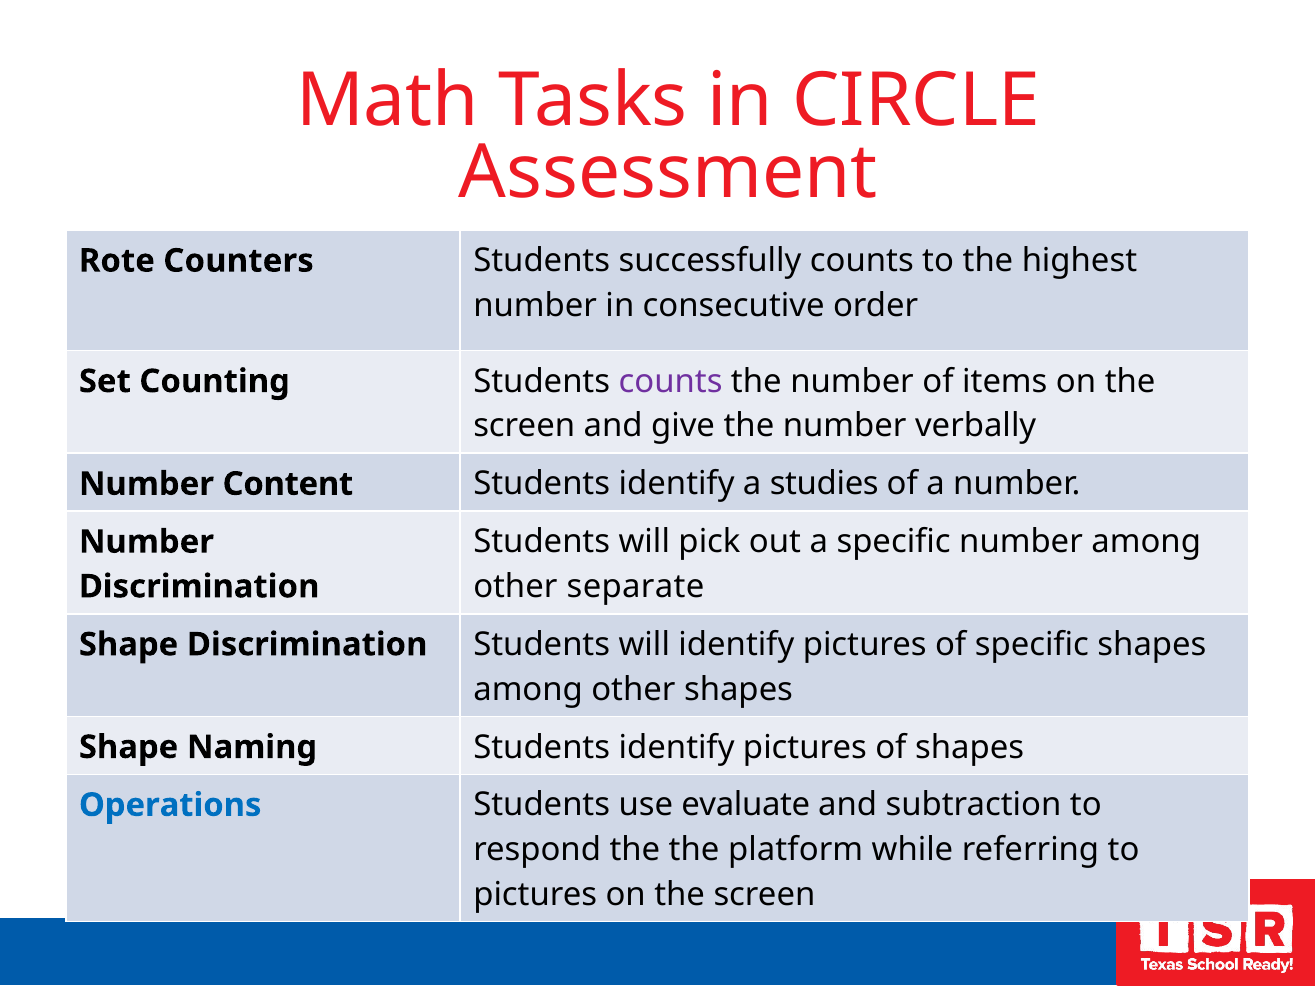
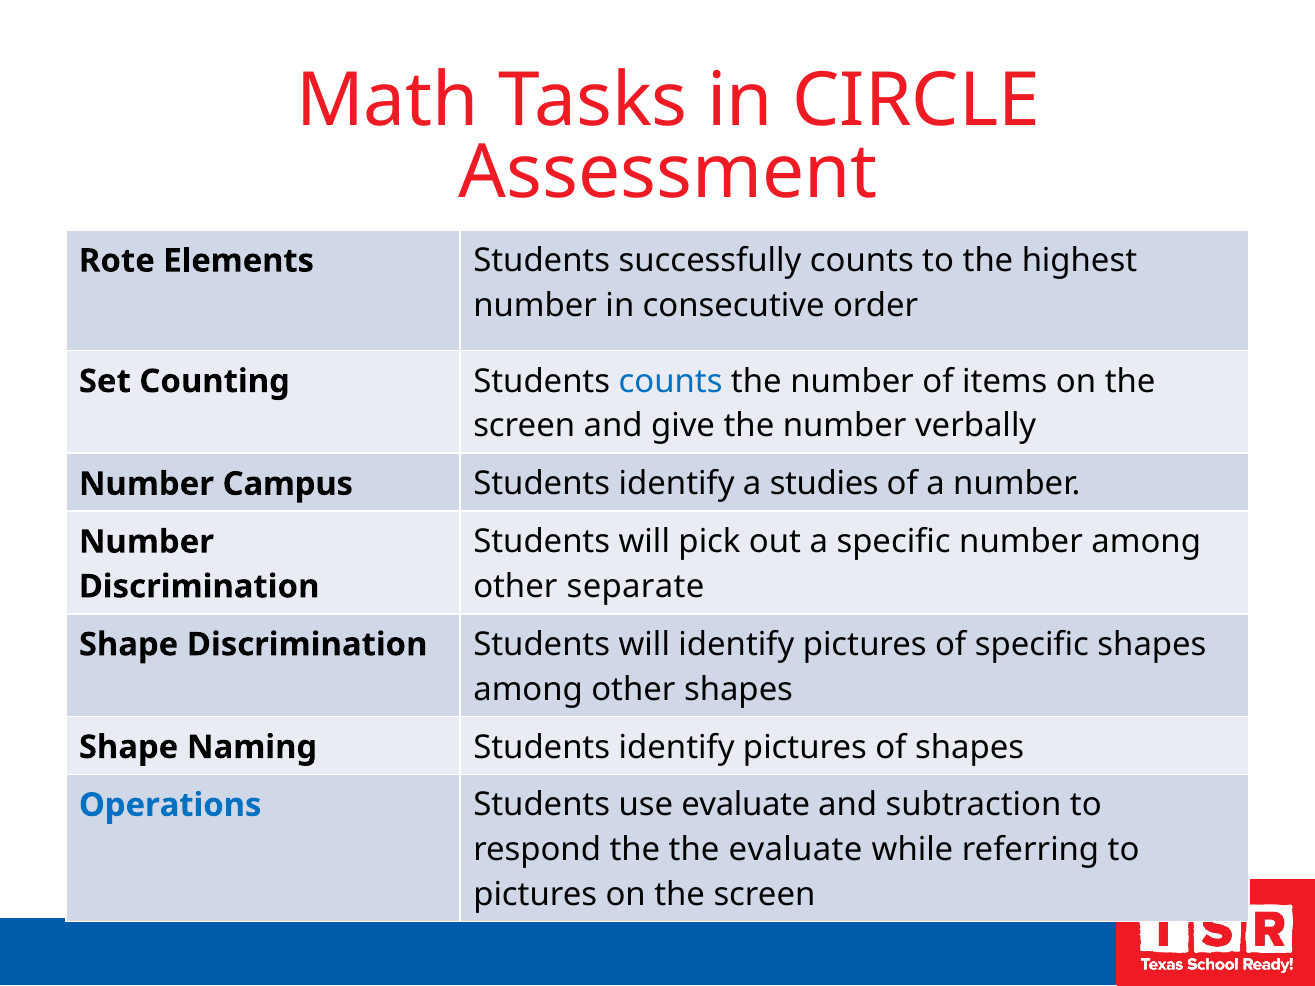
Counters: Counters -> Elements
counts at (671, 381) colour: purple -> blue
Content: Content -> Campus
the platform: platform -> evaluate
